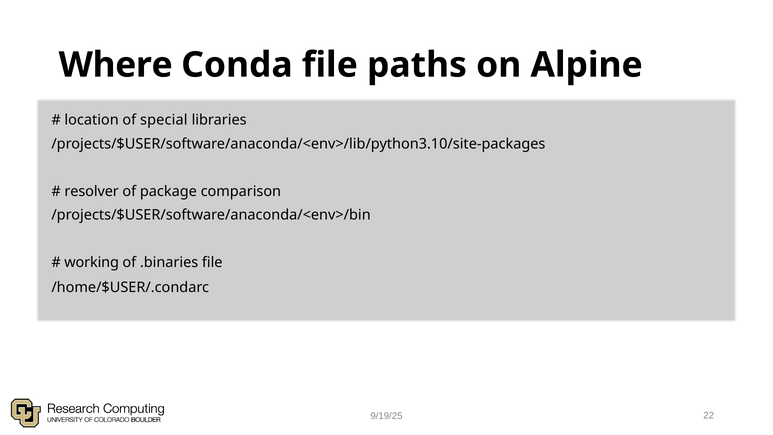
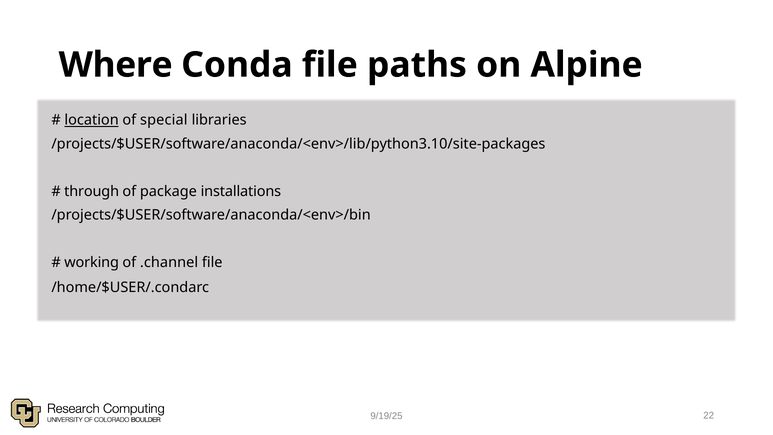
location underline: none -> present
resolver: resolver -> through
comparison: comparison -> installations
.binaries: .binaries -> .channel
